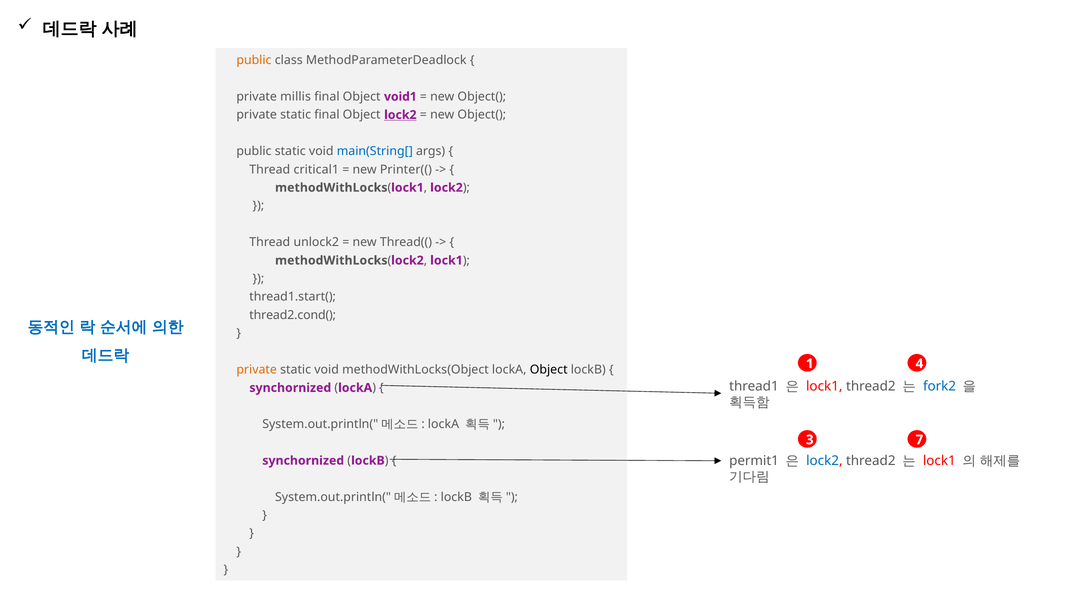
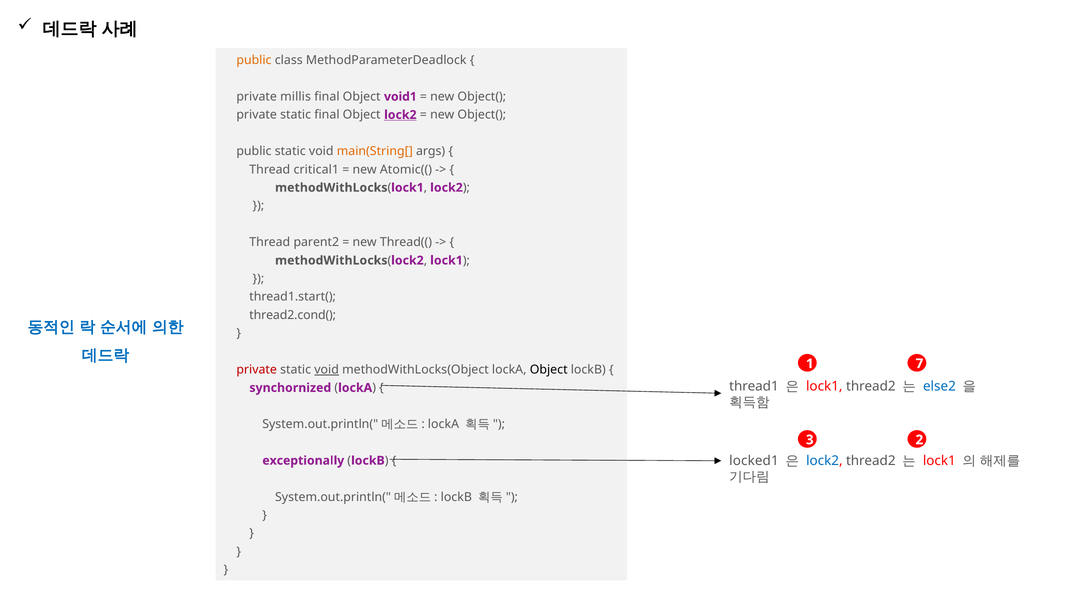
main(String[ colour: blue -> orange
Printer((: Printer(( -> Atomic((
unlock2: unlock2 -> parent2
4: 4 -> 7
private at (257, 370) colour: orange -> red
void at (327, 370) underline: none -> present
fork2: fork2 -> else2
7: 7 -> 2
permit1: permit1 -> locked1
synchornized at (303, 461): synchornized -> exceptionally
